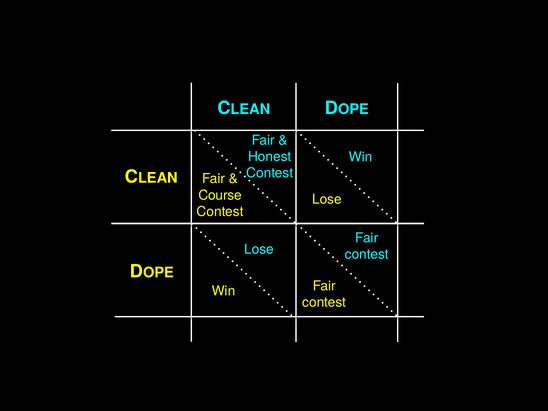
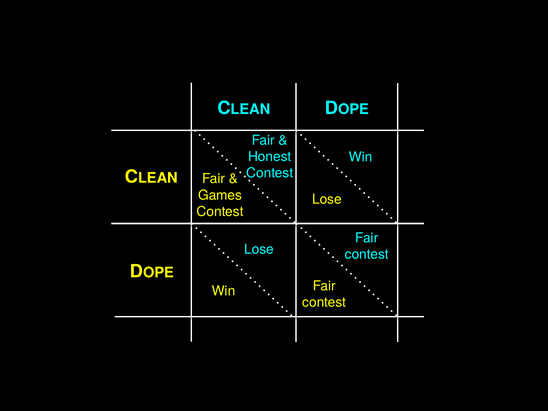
Course: Course -> Games
